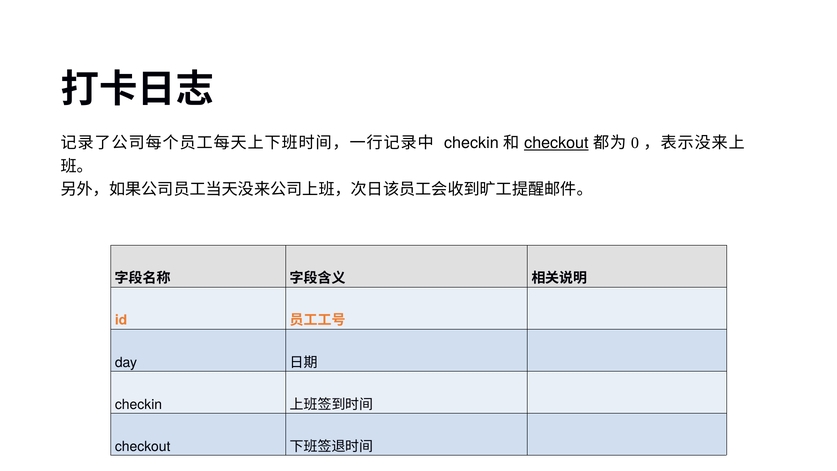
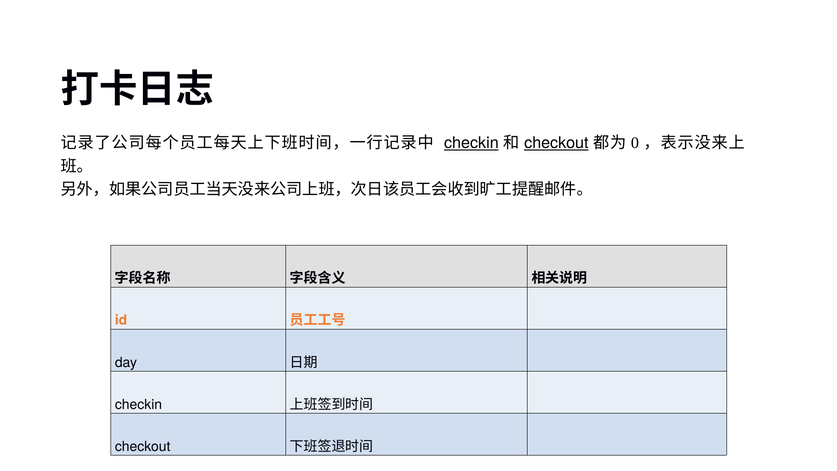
checkin at (471, 143) underline: none -> present
